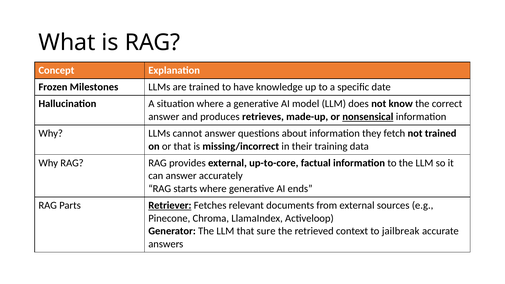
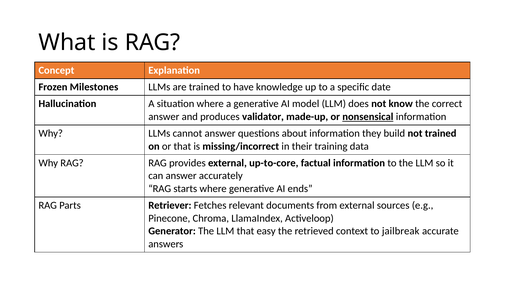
retrieves: retrieves -> validator
fetch: fetch -> build
Retriever underline: present -> none
sure: sure -> easy
